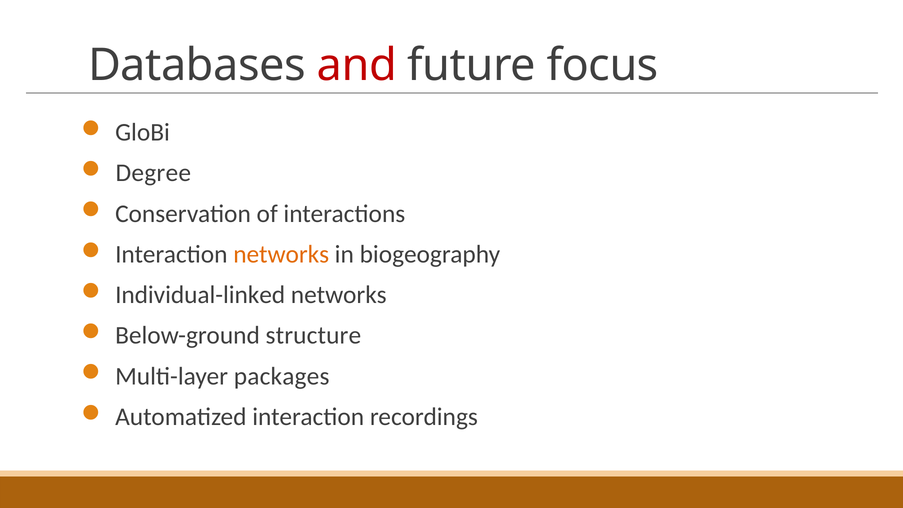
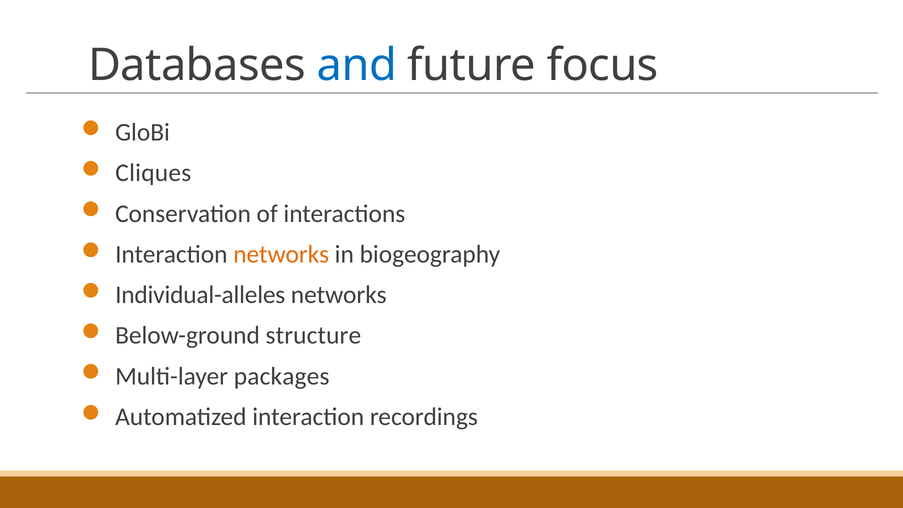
and colour: red -> blue
Degree: Degree -> Cliques
Individual-linked: Individual-linked -> Individual-alleles
